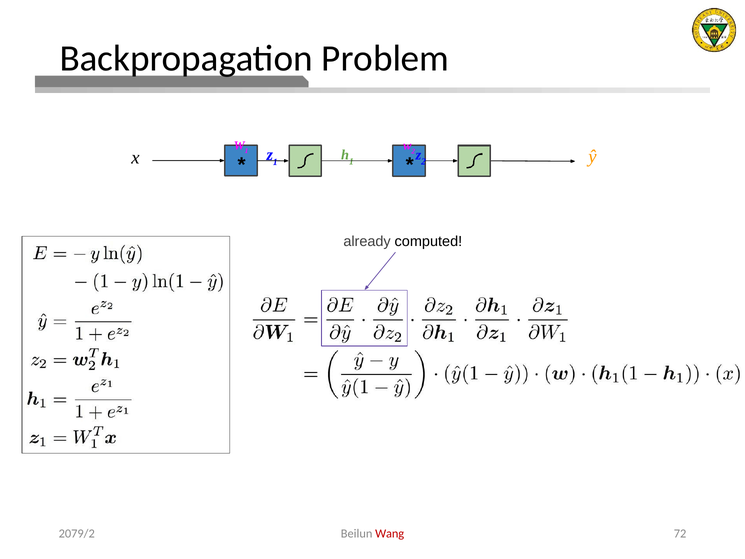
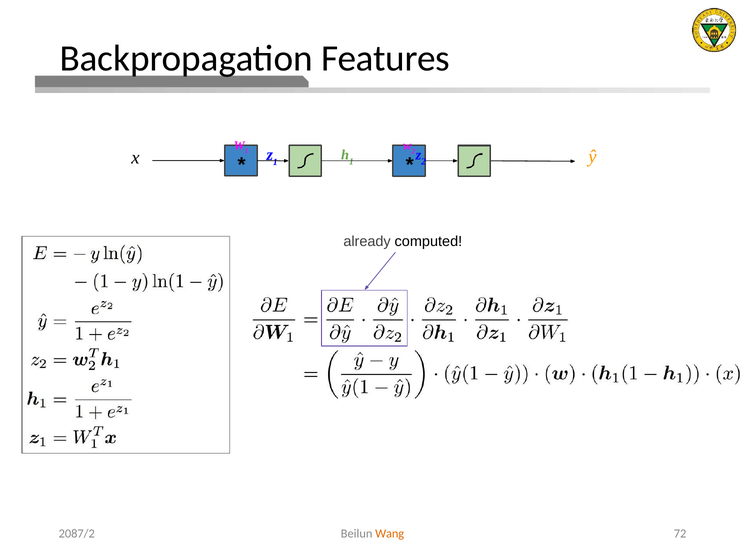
Problem: Problem -> Features
2079/2: 2079/2 -> 2087/2
Wang colour: red -> orange
